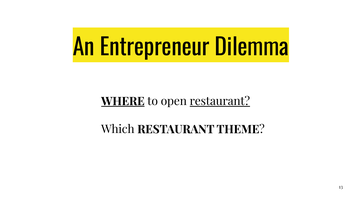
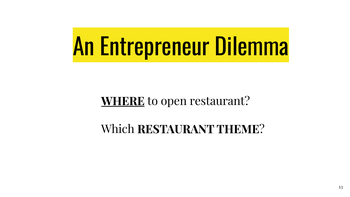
restaurant at (220, 101) underline: present -> none
